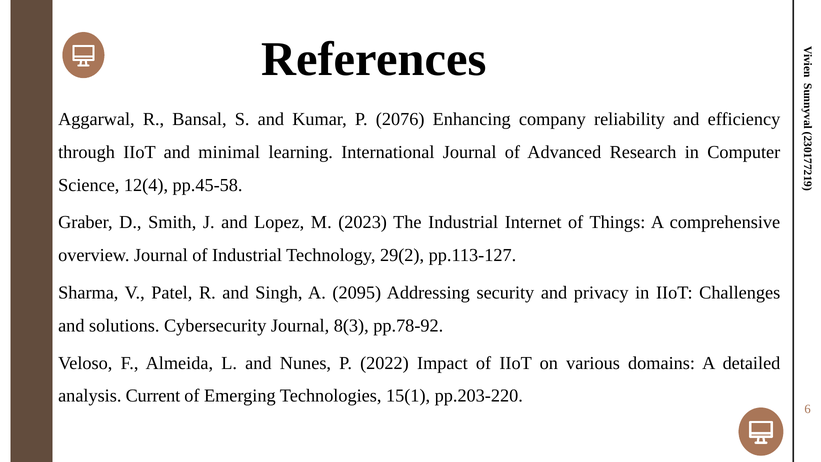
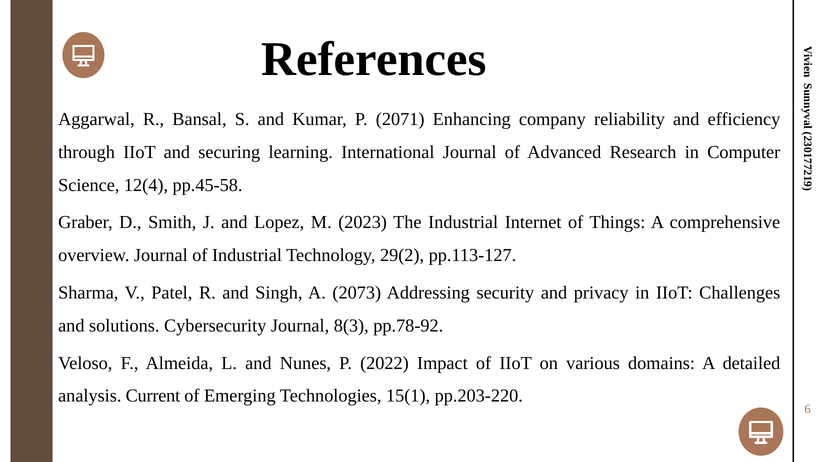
2076: 2076 -> 2071
minimal: minimal -> securing
2095: 2095 -> 2073
